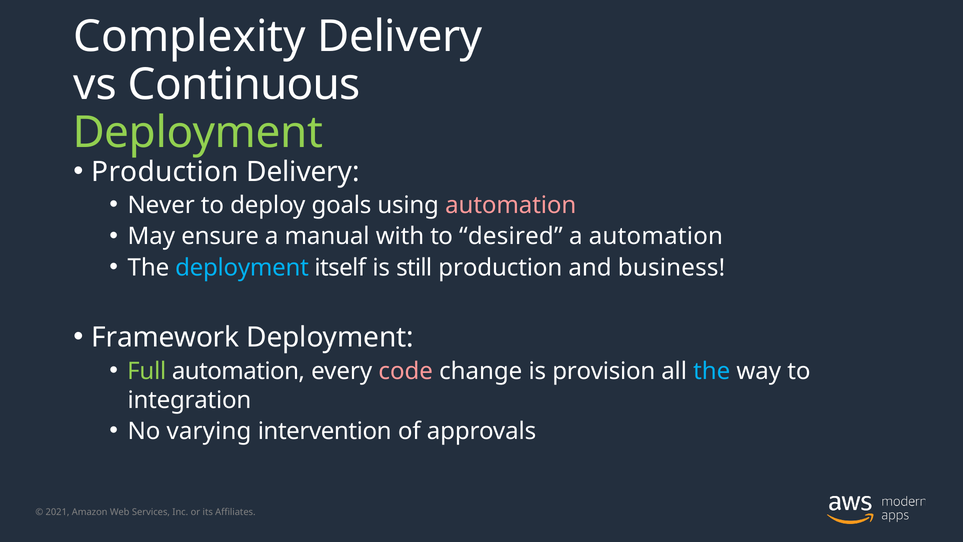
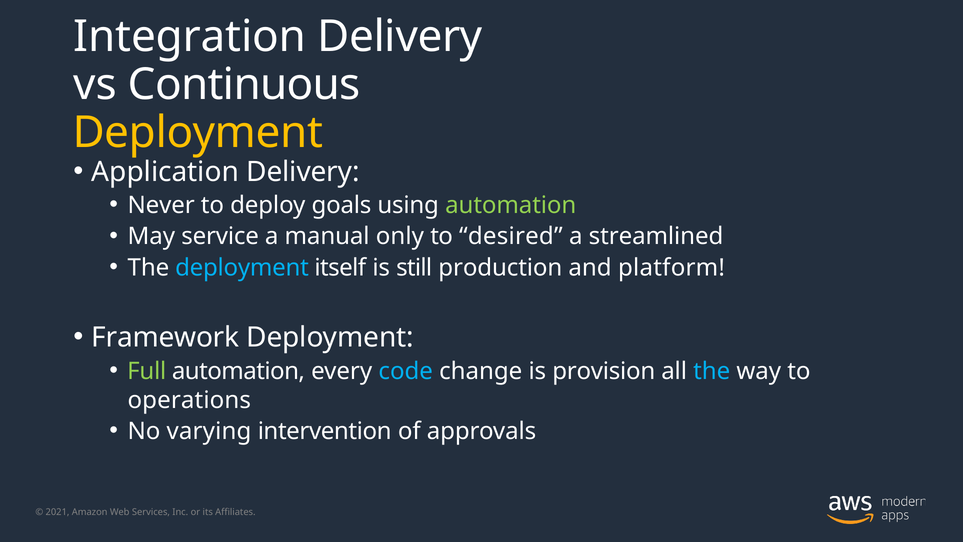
Complexity: Complexity -> Integration
Deployment at (198, 133) colour: light green -> yellow
Production at (165, 172): Production -> Application
automation at (511, 205) colour: pink -> light green
ensure: ensure -> service
with: with -> only
a automation: automation -> streamlined
business: business -> platform
code colour: pink -> light blue
integration: integration -> operations
